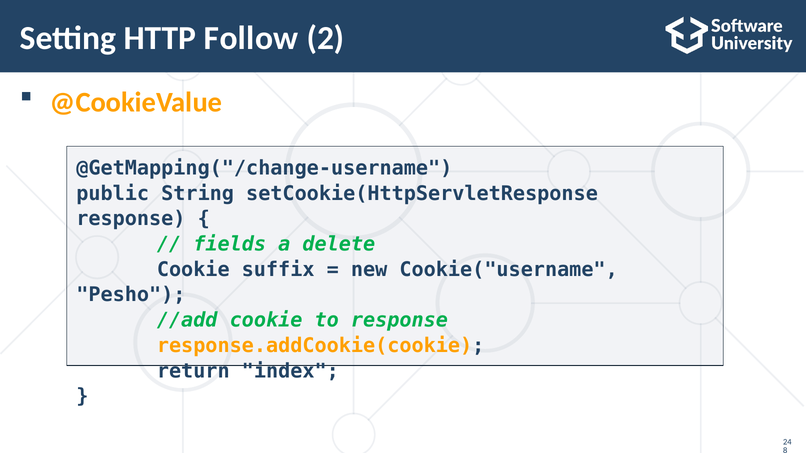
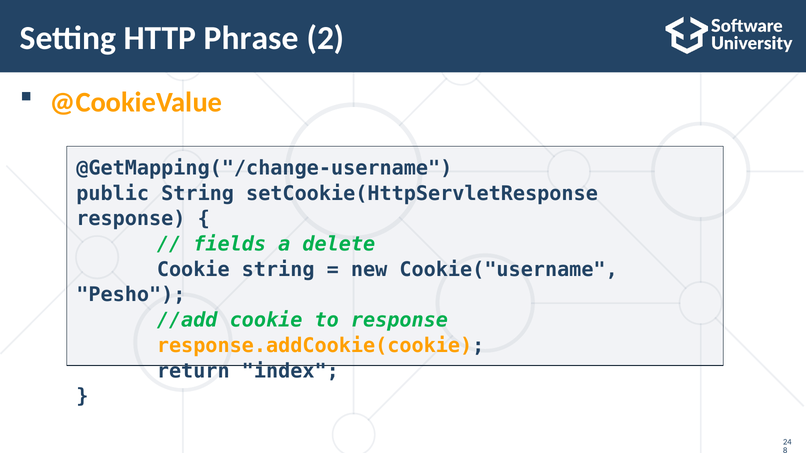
Follow: Follow -> Phrase
Cookie suffix: suffix -> string
